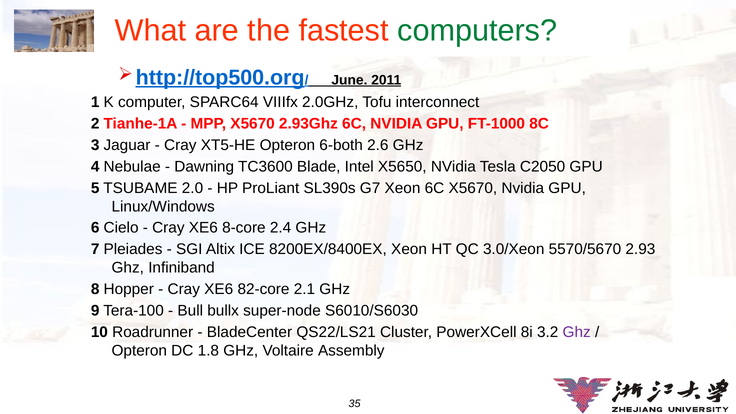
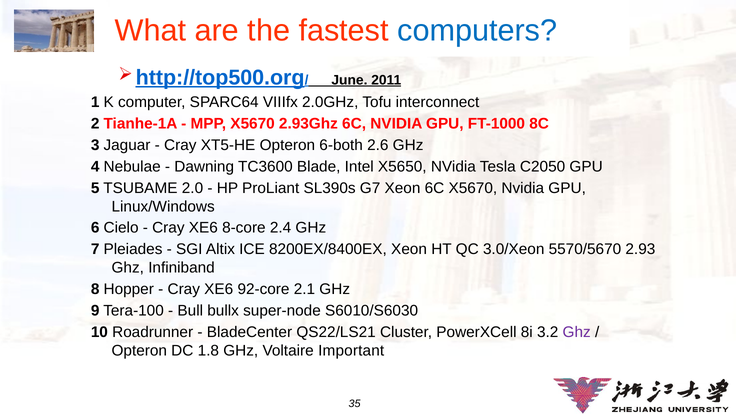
computers colour: green -> blue
82-core: 82-core -> 92-core
Assembly: Assembly -> Important
